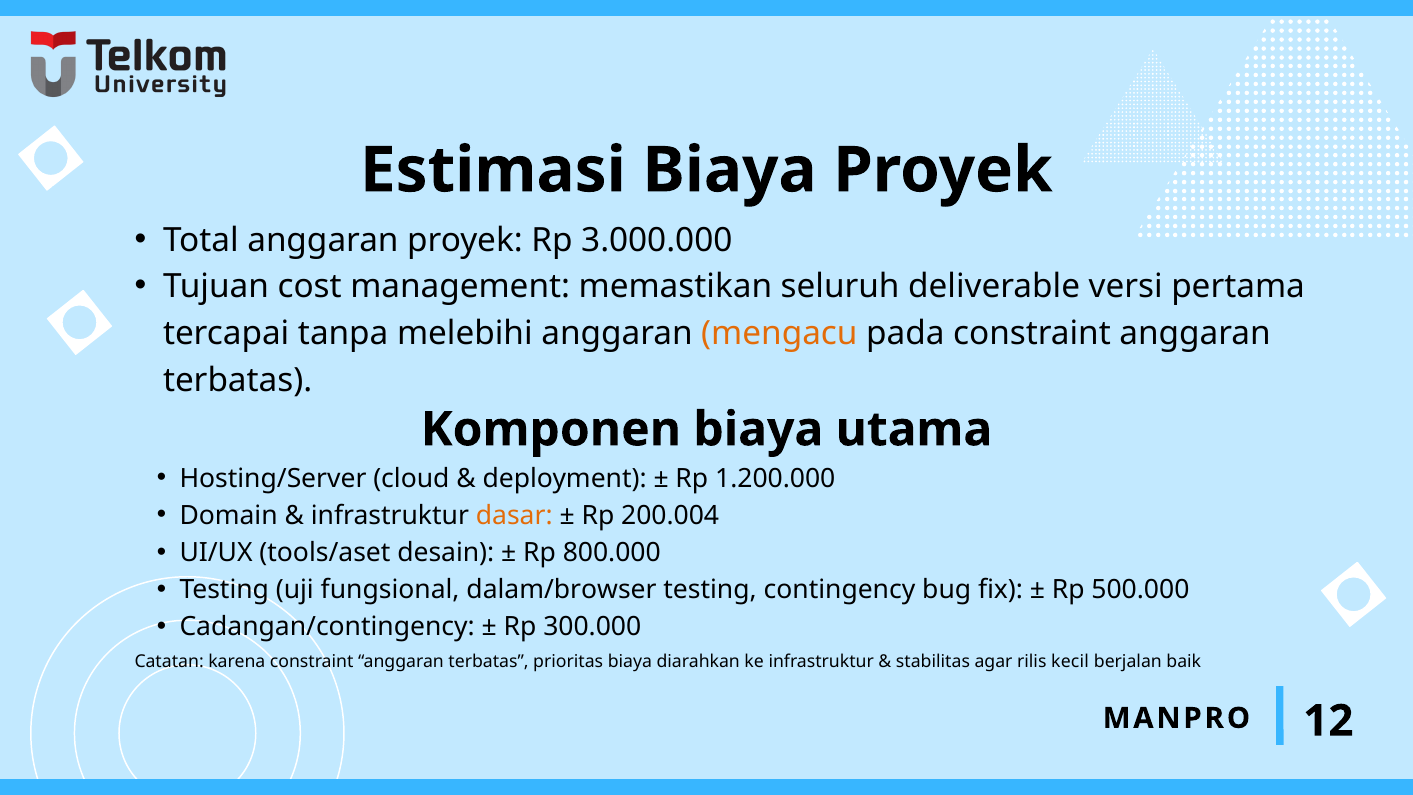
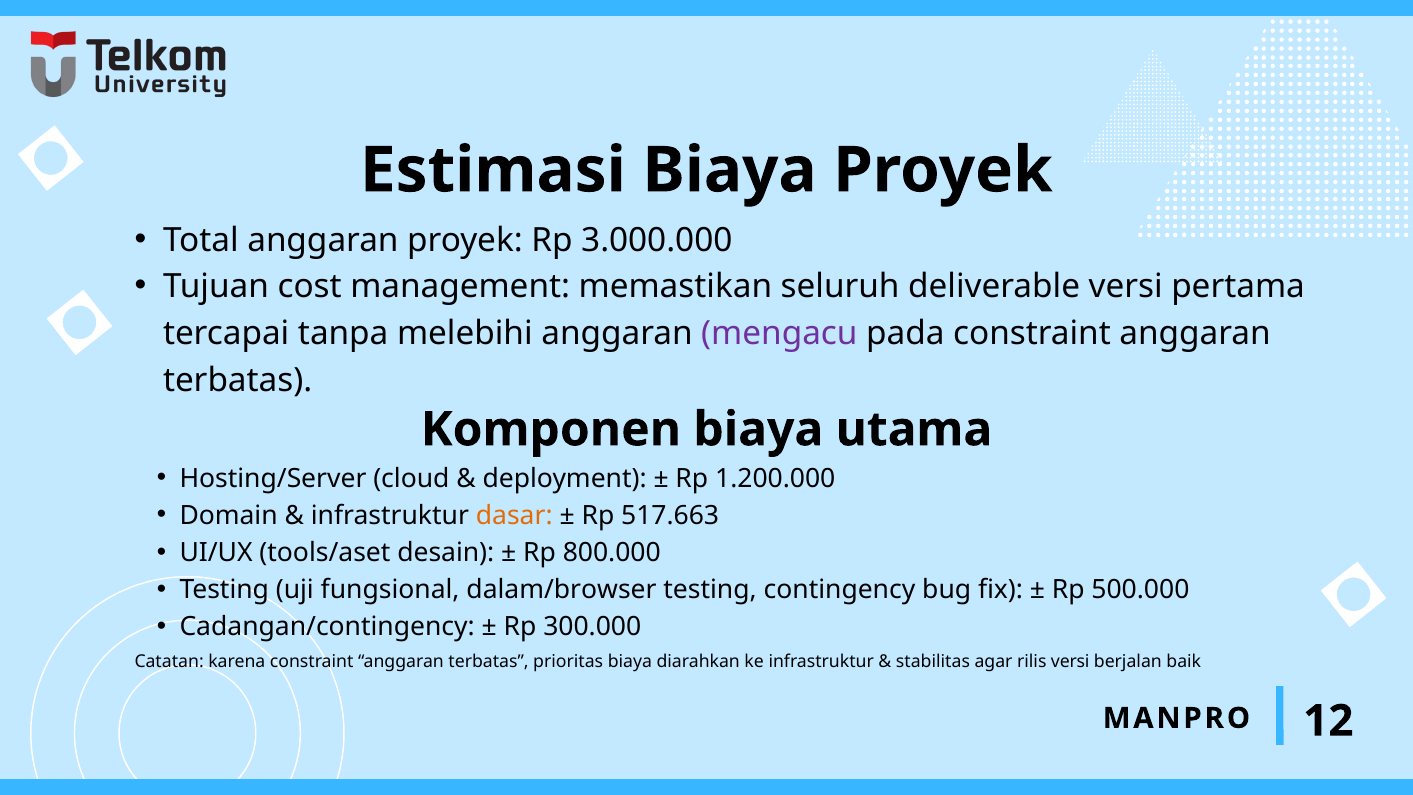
mengacu colour: orange -> purple
200.004: 200.004 -> 517.663
rilis kecil: kecil -> versi
